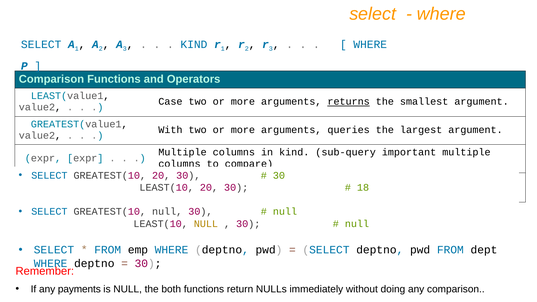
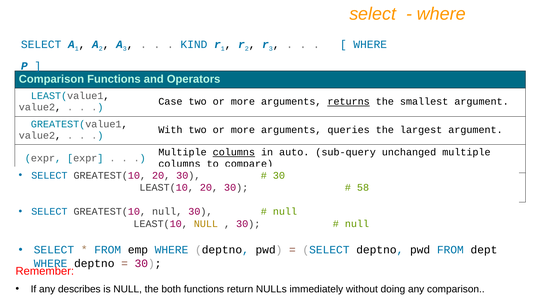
columns at (234, 152) underline: none -> present
in kind: kind -> auto
important: important -> unchanged
18: 18 -> 58
payments: payments -> describes
